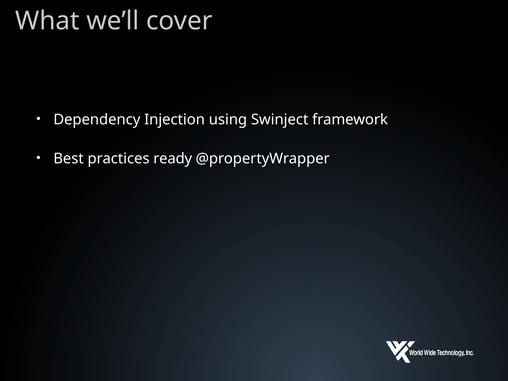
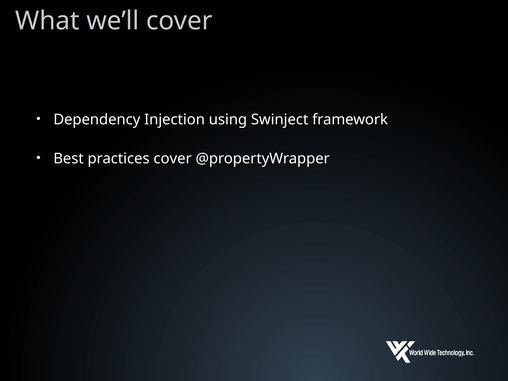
practices ready: ready -> cover
